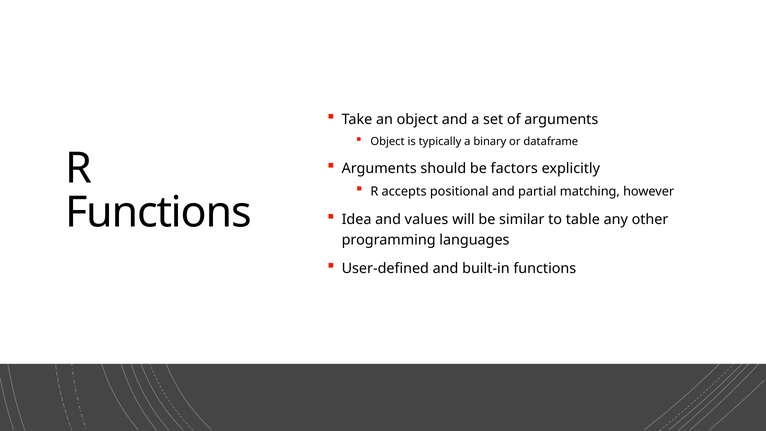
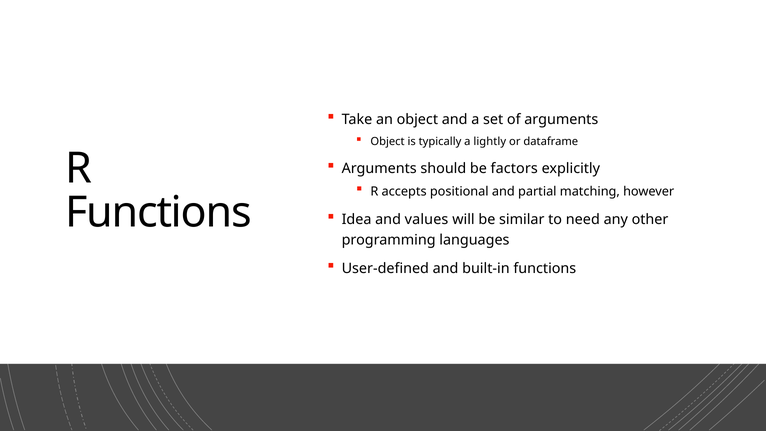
binary: binary -> lightly
table: table -> need
